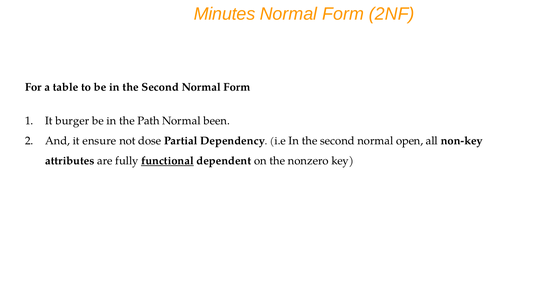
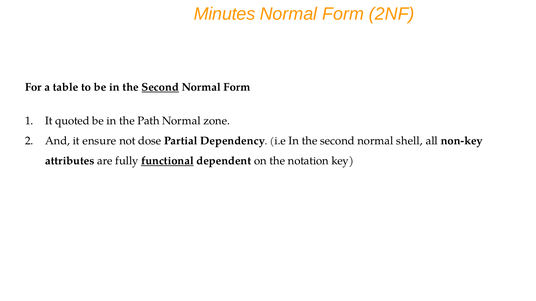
Second at (160, 87) underline: none -> present
burger: burger -> quoted
been: been -> zone
open: open -> shell
nonzero: nonzero -> notation
